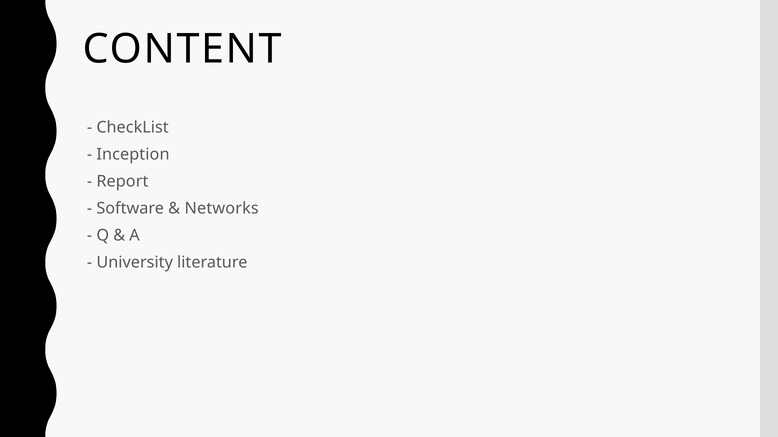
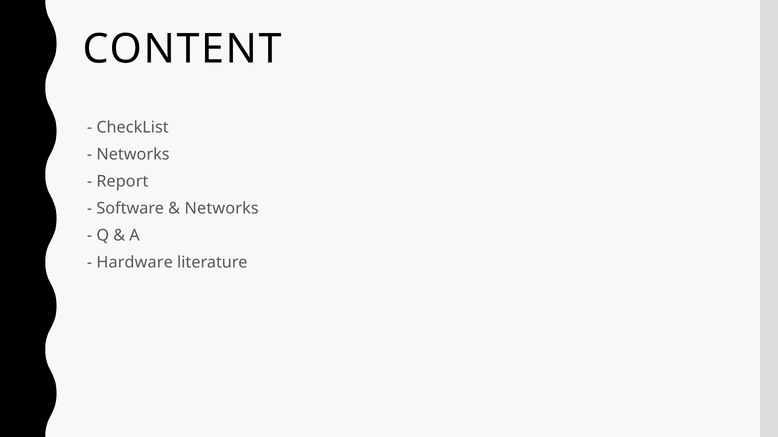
Inception at (133, 155): Inception -> Networks
University: University -> Hardware
